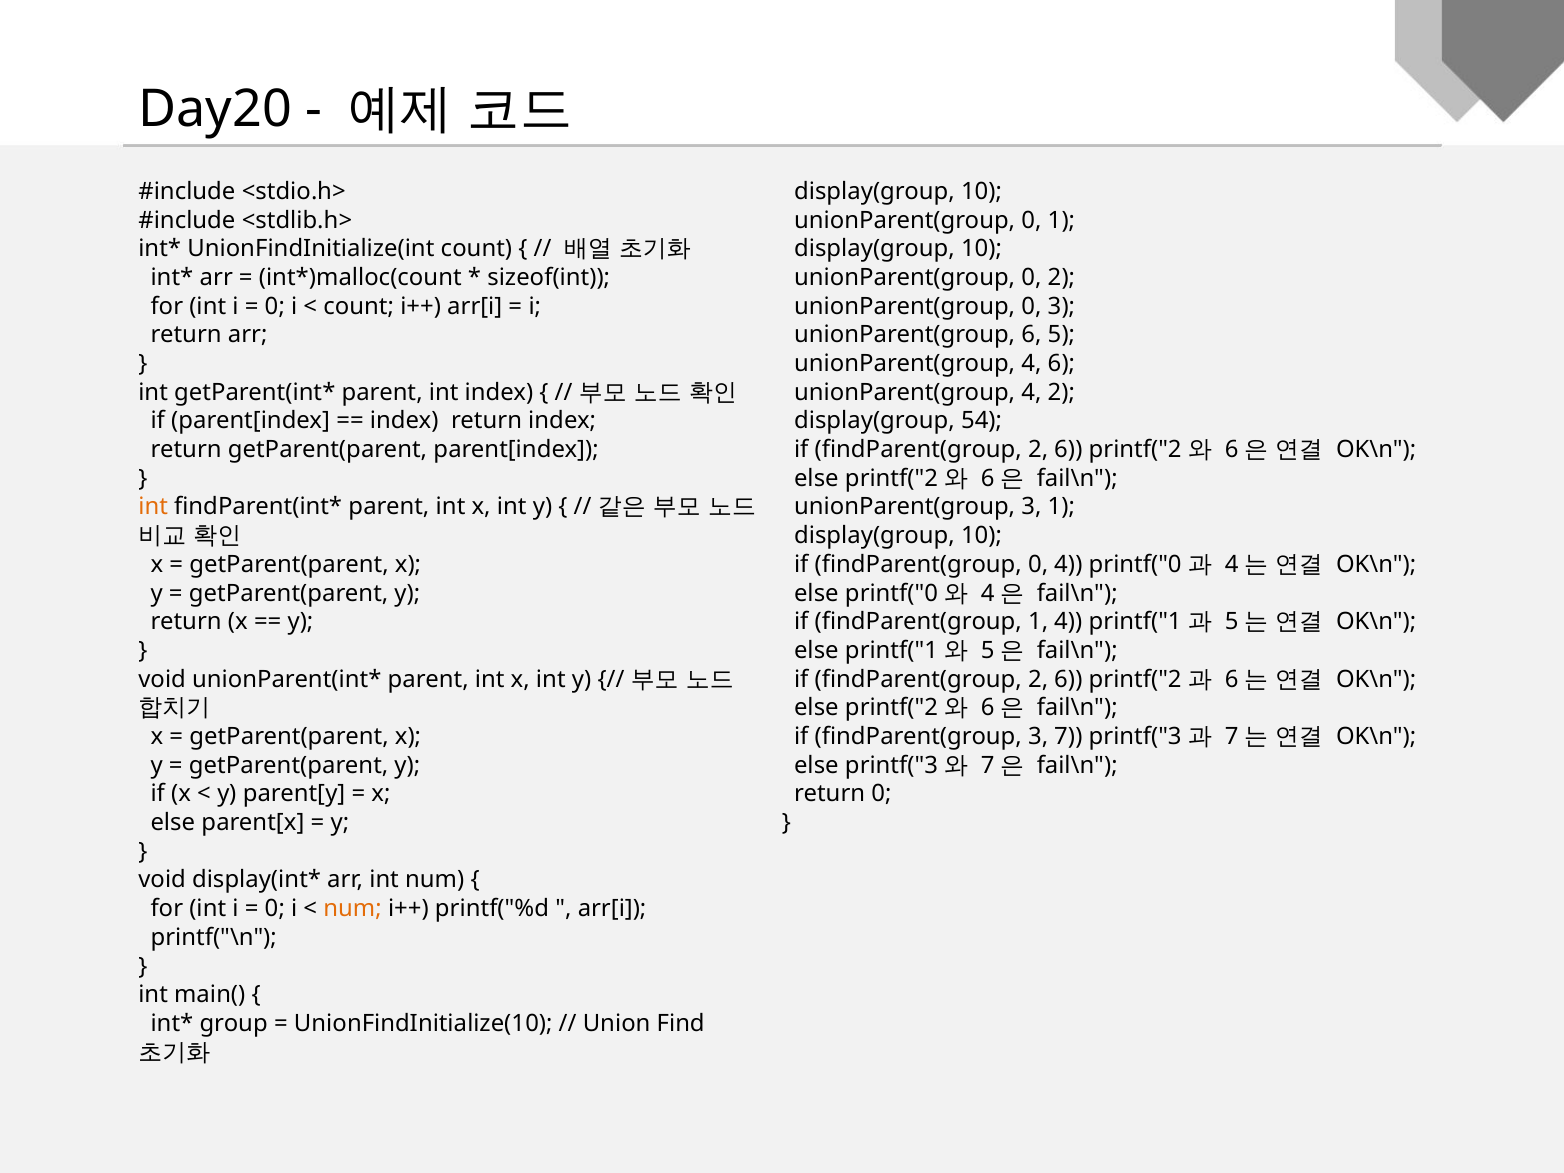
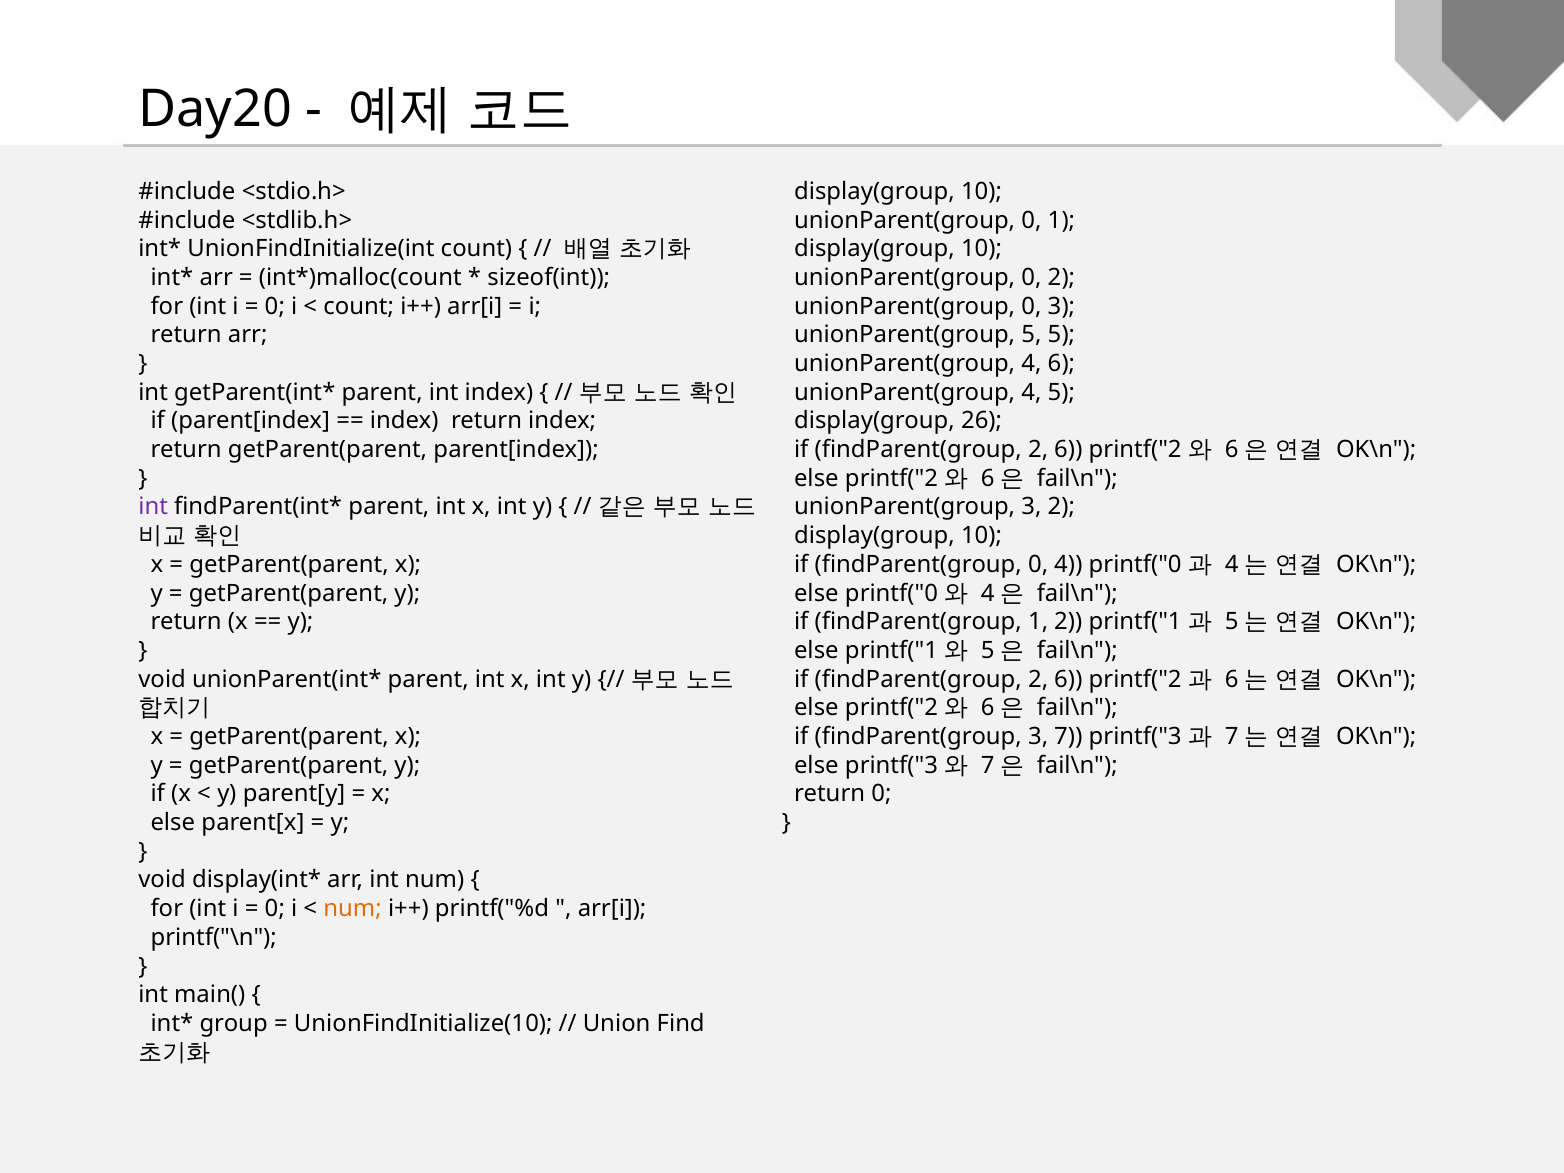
unionParent(group 6: 6 -> 5
4 2: 2 -> 5
54: 54 -> 26
int at (153, 507) colour: orange -> purple
3 1: 1 -> 2
1 4: 4 -> 2
